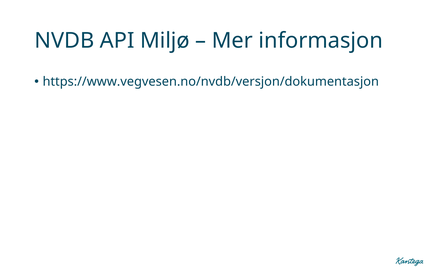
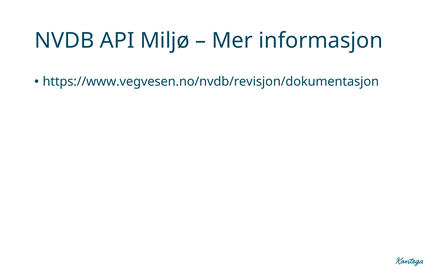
https://www.vegvesen.no/nvdb/versjon/dokumentasjon: https://www.vegvesen.no/nvdb/versjon/dokumentasjon -> https://www.vegvesen.no/nvdb/revisjon/dokumentasjon
